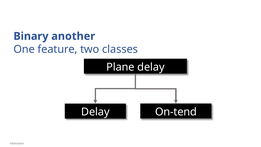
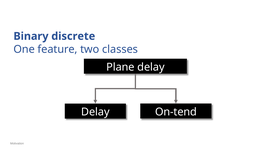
another: another -> discrete
